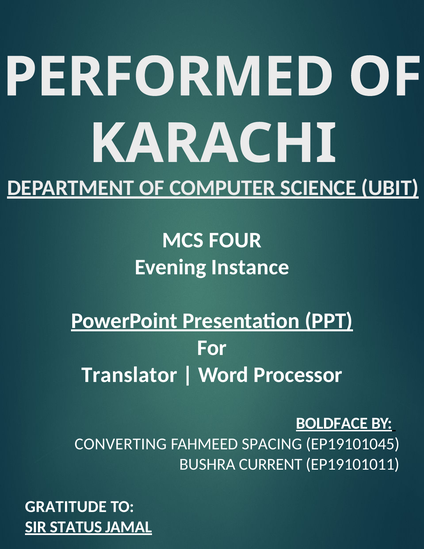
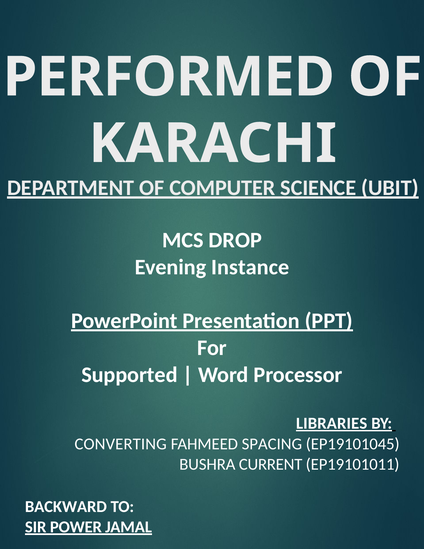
FOUR: FOUR -> DROP
Translator: Translator -> Supported
BOLDFACE: BOLDFACE -> LIBRARIES
GRATITUDE: GRATITUDE -> BACKWARD
STATUS: STATUS -> POWER
